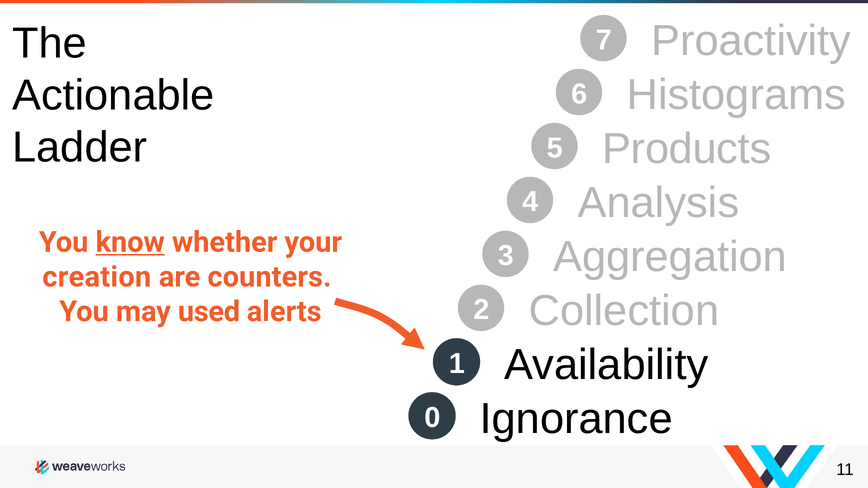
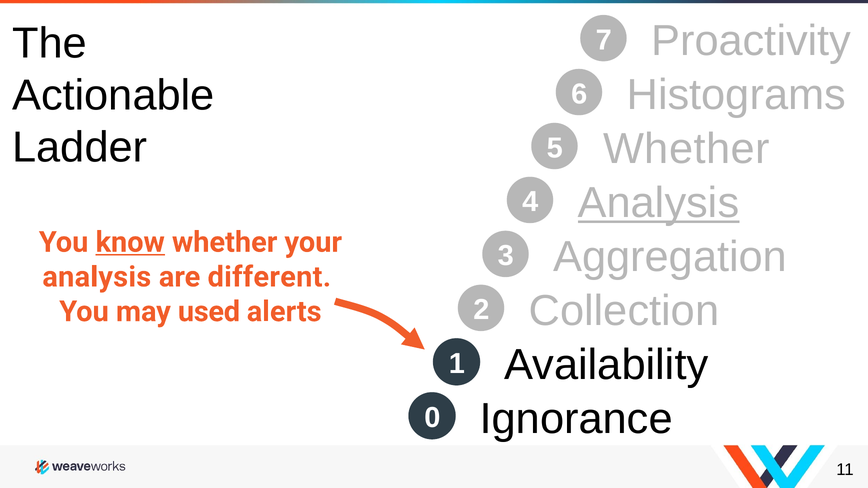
5 Products: Products -> Whether
Analysis at (659, 203) underline: none -> present
creation at (97, 277): creation -> analysis
counters: counters -> different
